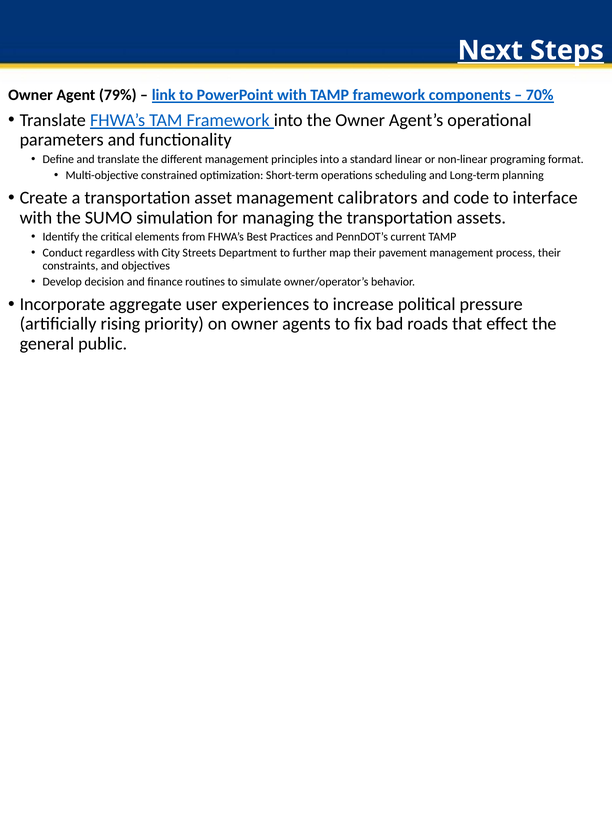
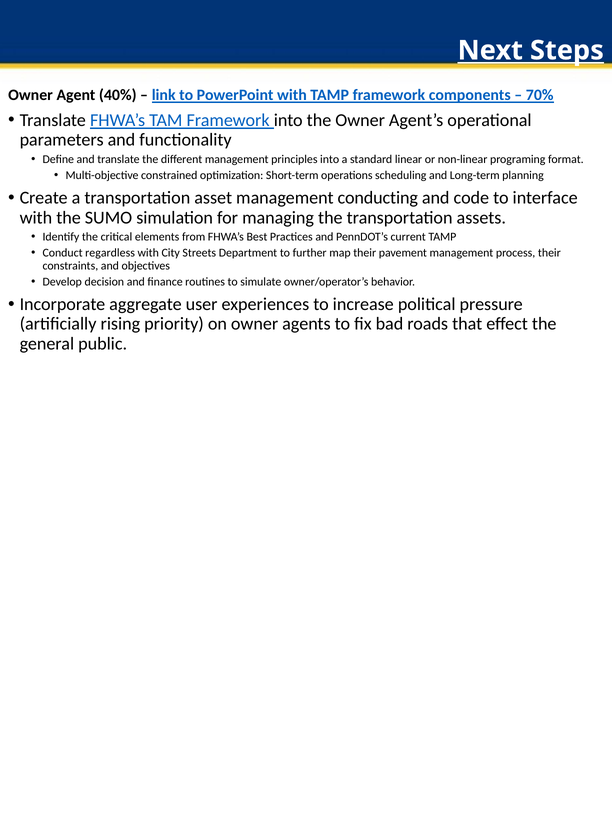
79%: 79% -> 40%
calibrators: calibrators -> conducting
